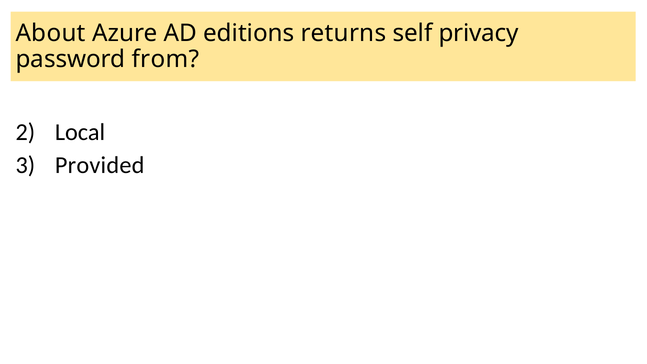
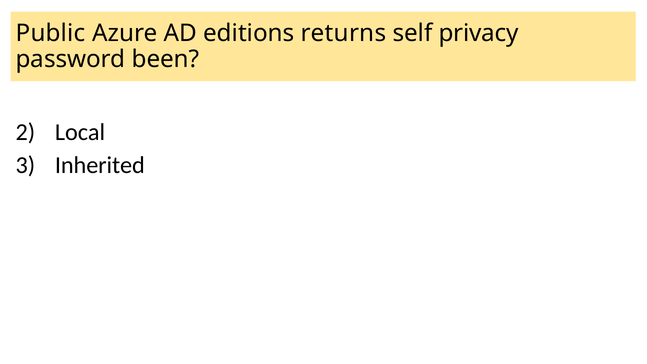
About: About -> Public
from: from -> been
Provided: Provided -> Inherited
